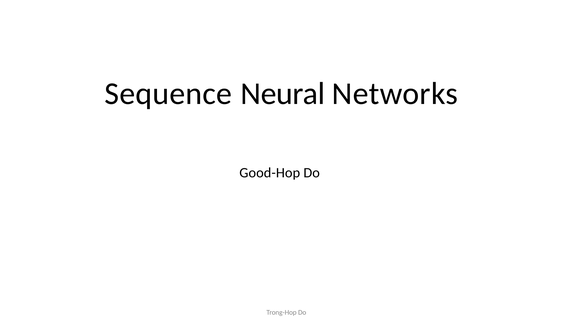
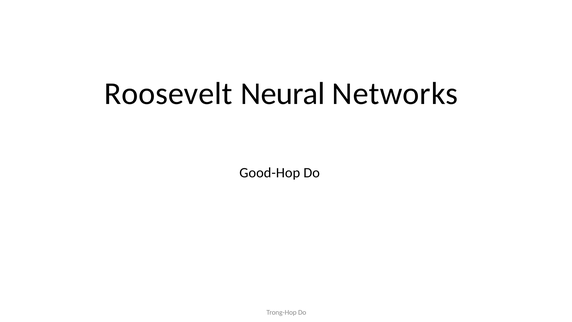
Sequence: Sequence -> Roosevelt
